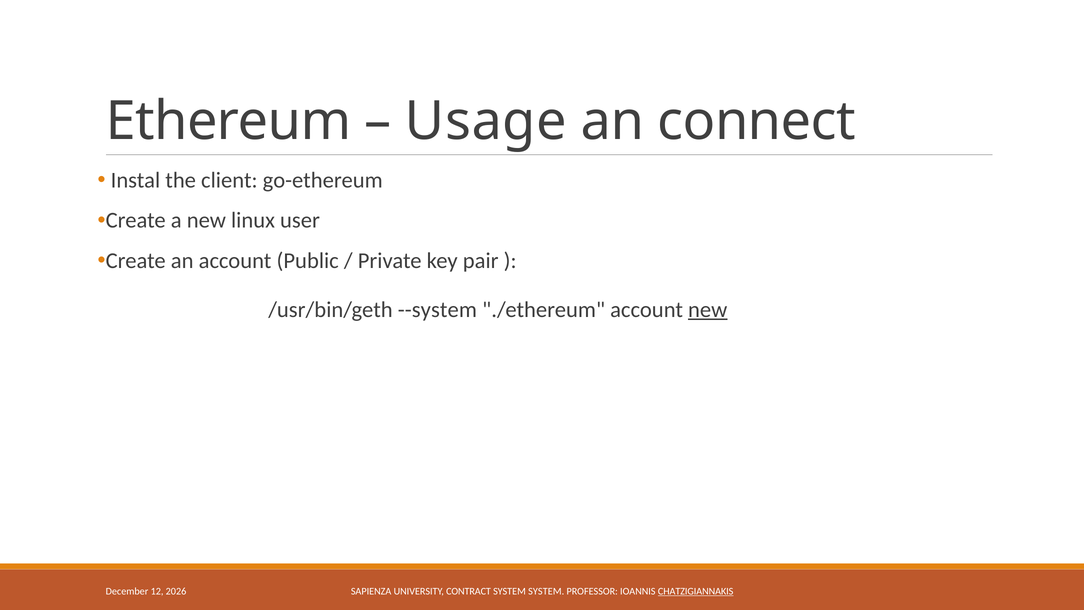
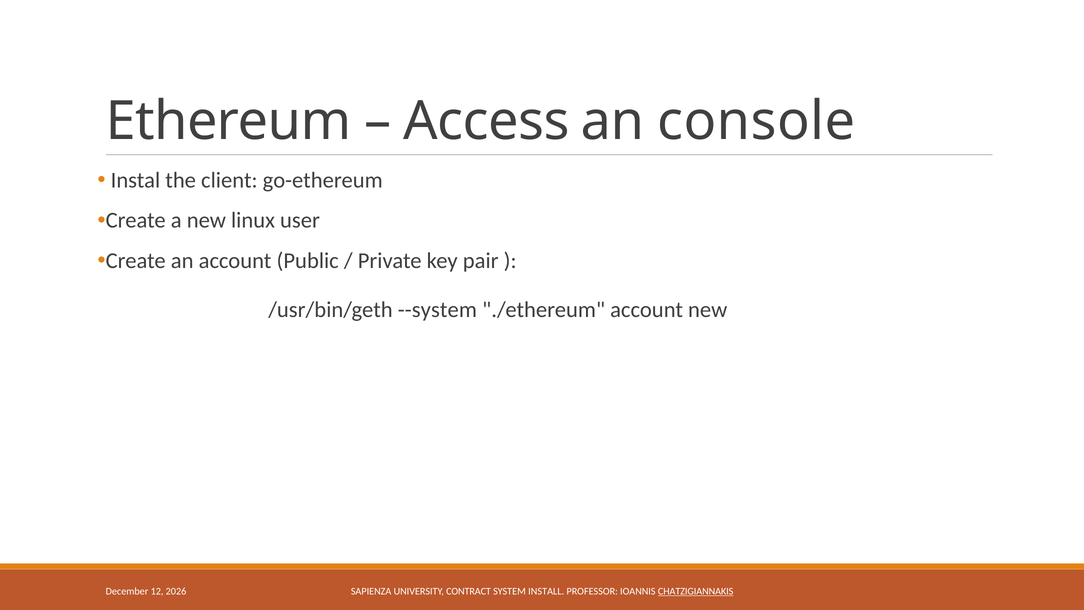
Usage: Usage -> Access
connect: connect -> console
new at (708, 309) underline: present -> none
SYSTEM SYSTEM: SYSTEM -> INSTALL
